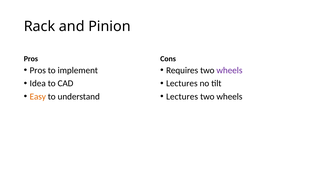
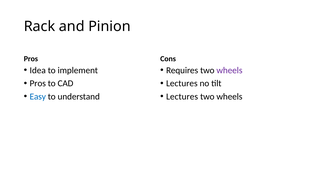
Pros at (38, 70): Pros -> Idea
Idea at (38, 83): Idea -> Pros
Easy colour: orange -> blue
